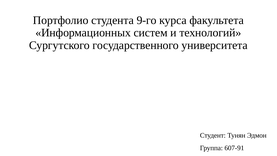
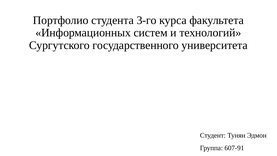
9-го: 9-го -> 3-го
